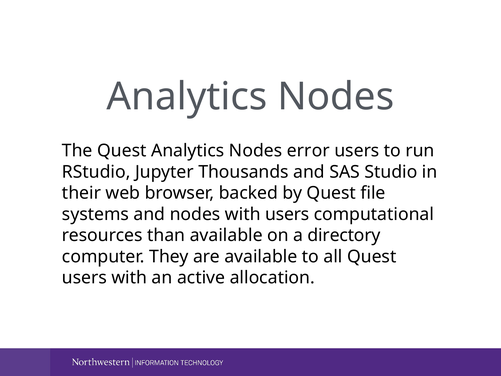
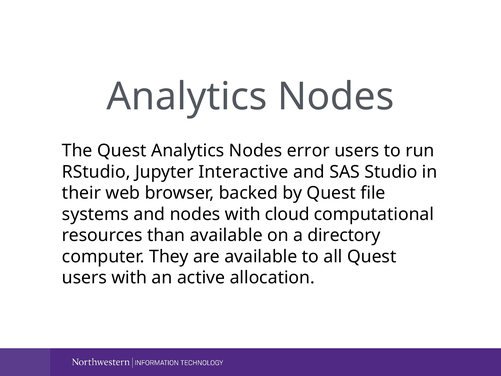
Thousands: Thousands -> Interactive
with users: users -> cloud
